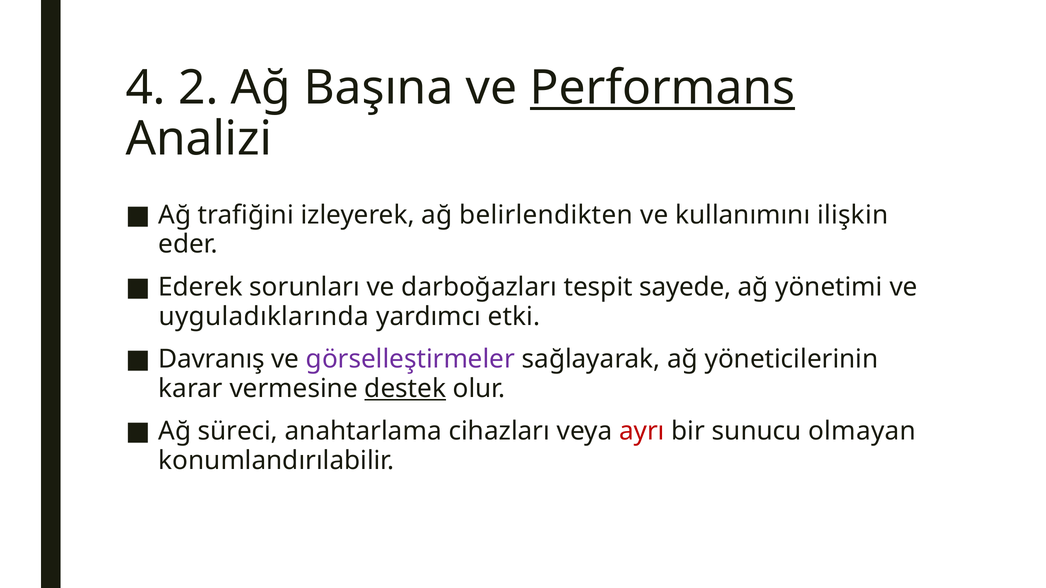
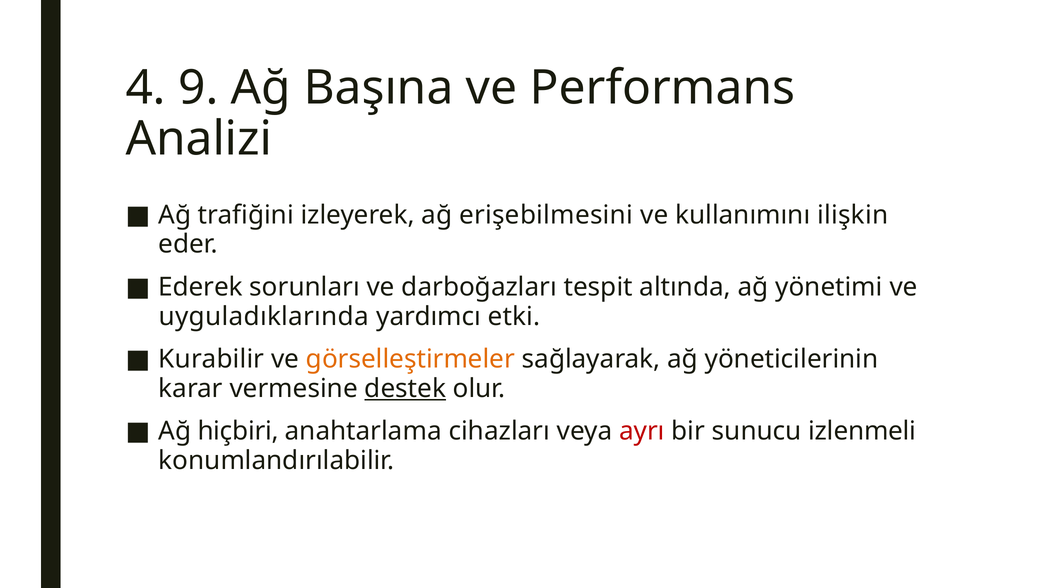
2: 2 -> 9
Performans underline: present -> none
belirlendikten: belirlendikten -> erişebilmesini
sayede: sayede -> altında
Davranış: Davranış -> Kurabilir
görselleştirmeler colour: purple -> orange
süreci: süreci -> hiçbiri
olmayan: olmayan -> izlenmeli
